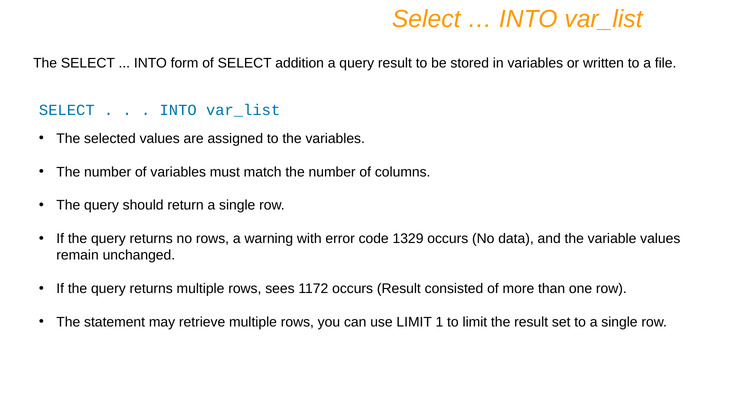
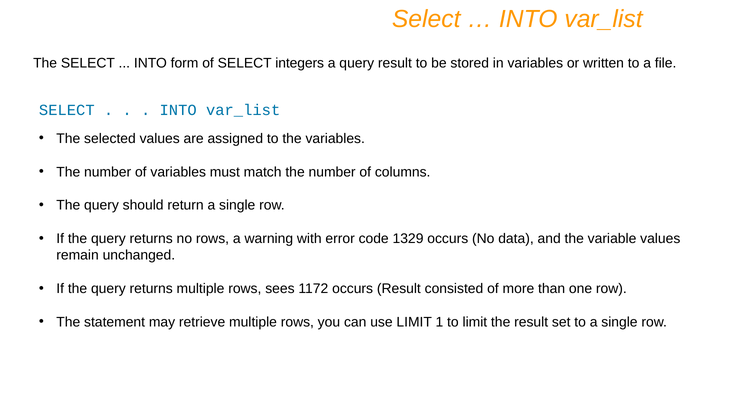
addition: addition -> integers
